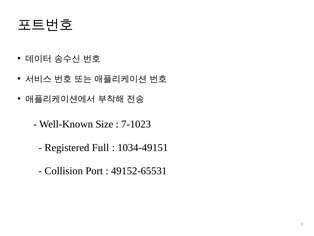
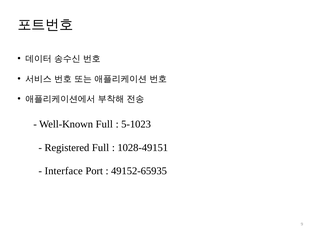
Well-Known Size: Size -> Full
7-1023: 7-1023 -> 5-1023
1034-49151: 1034-49151 -> 1028-49151
Collision: Collision -> Interface
49152-65531: 49152-65531 -> 49152-65935
